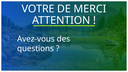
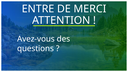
VOTRE: VOTRE -> ENTRE
